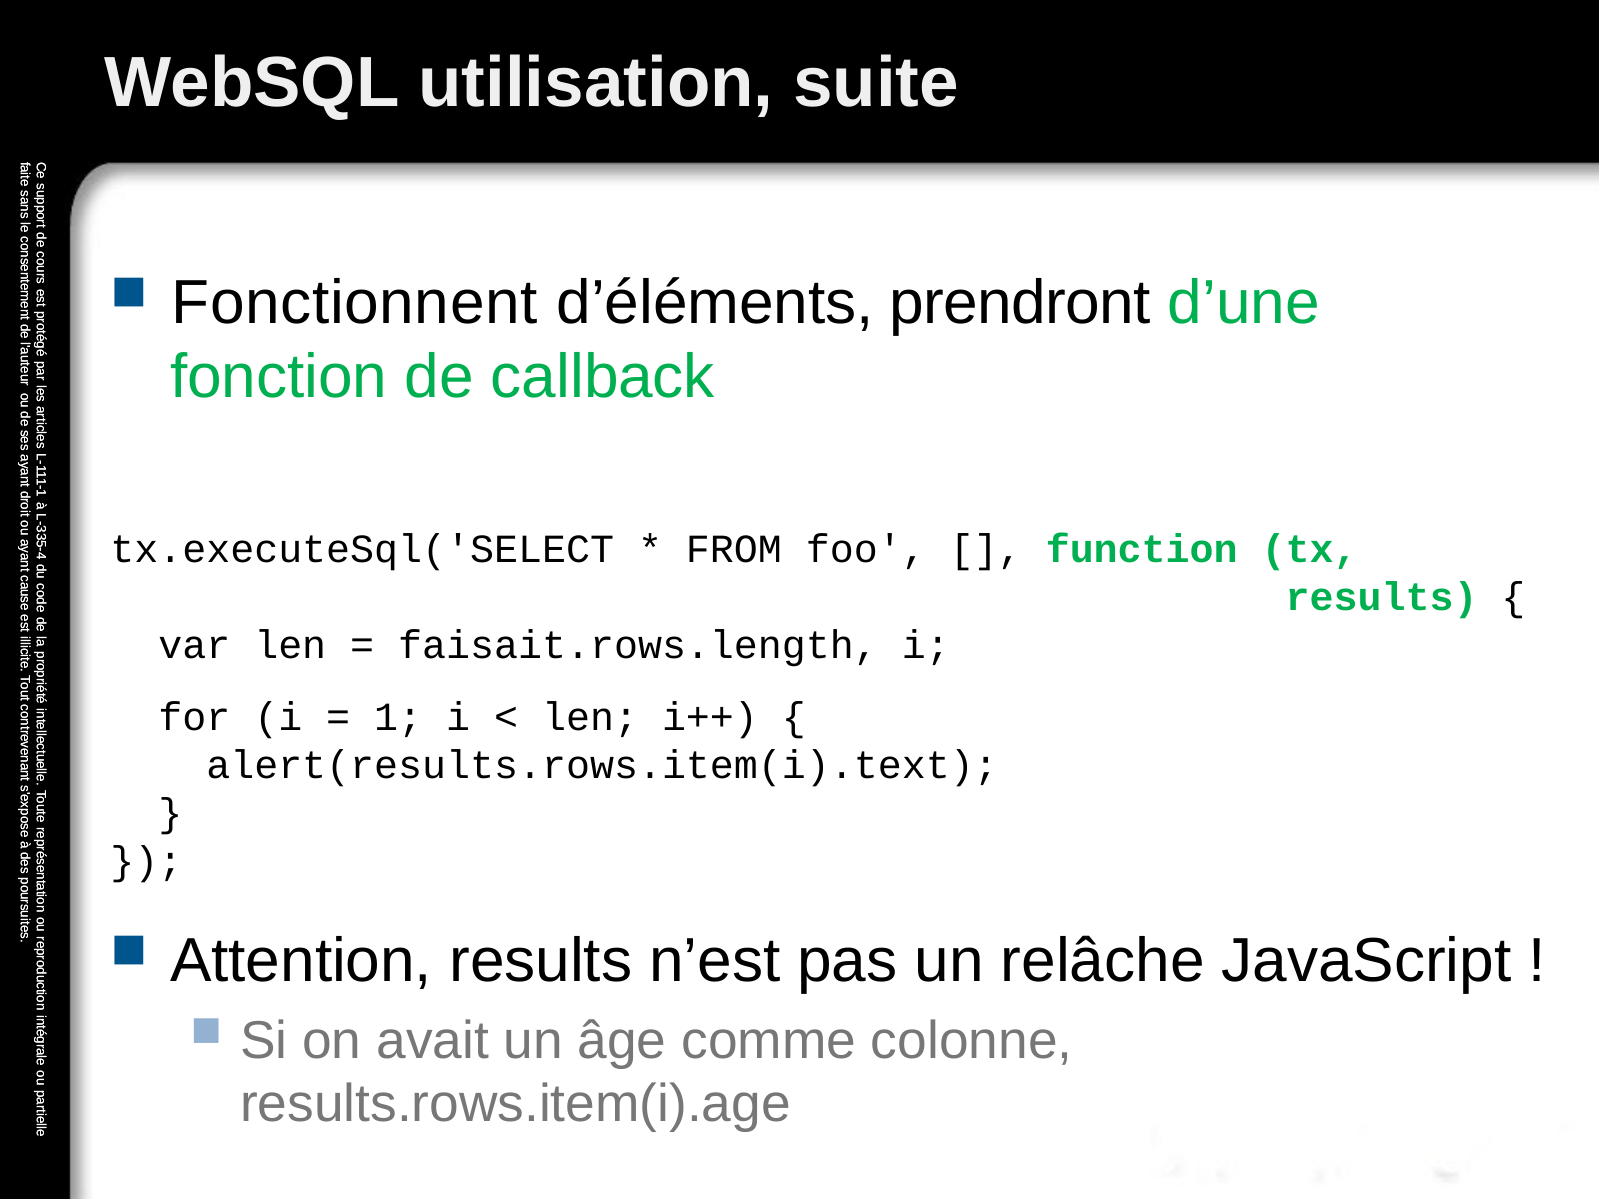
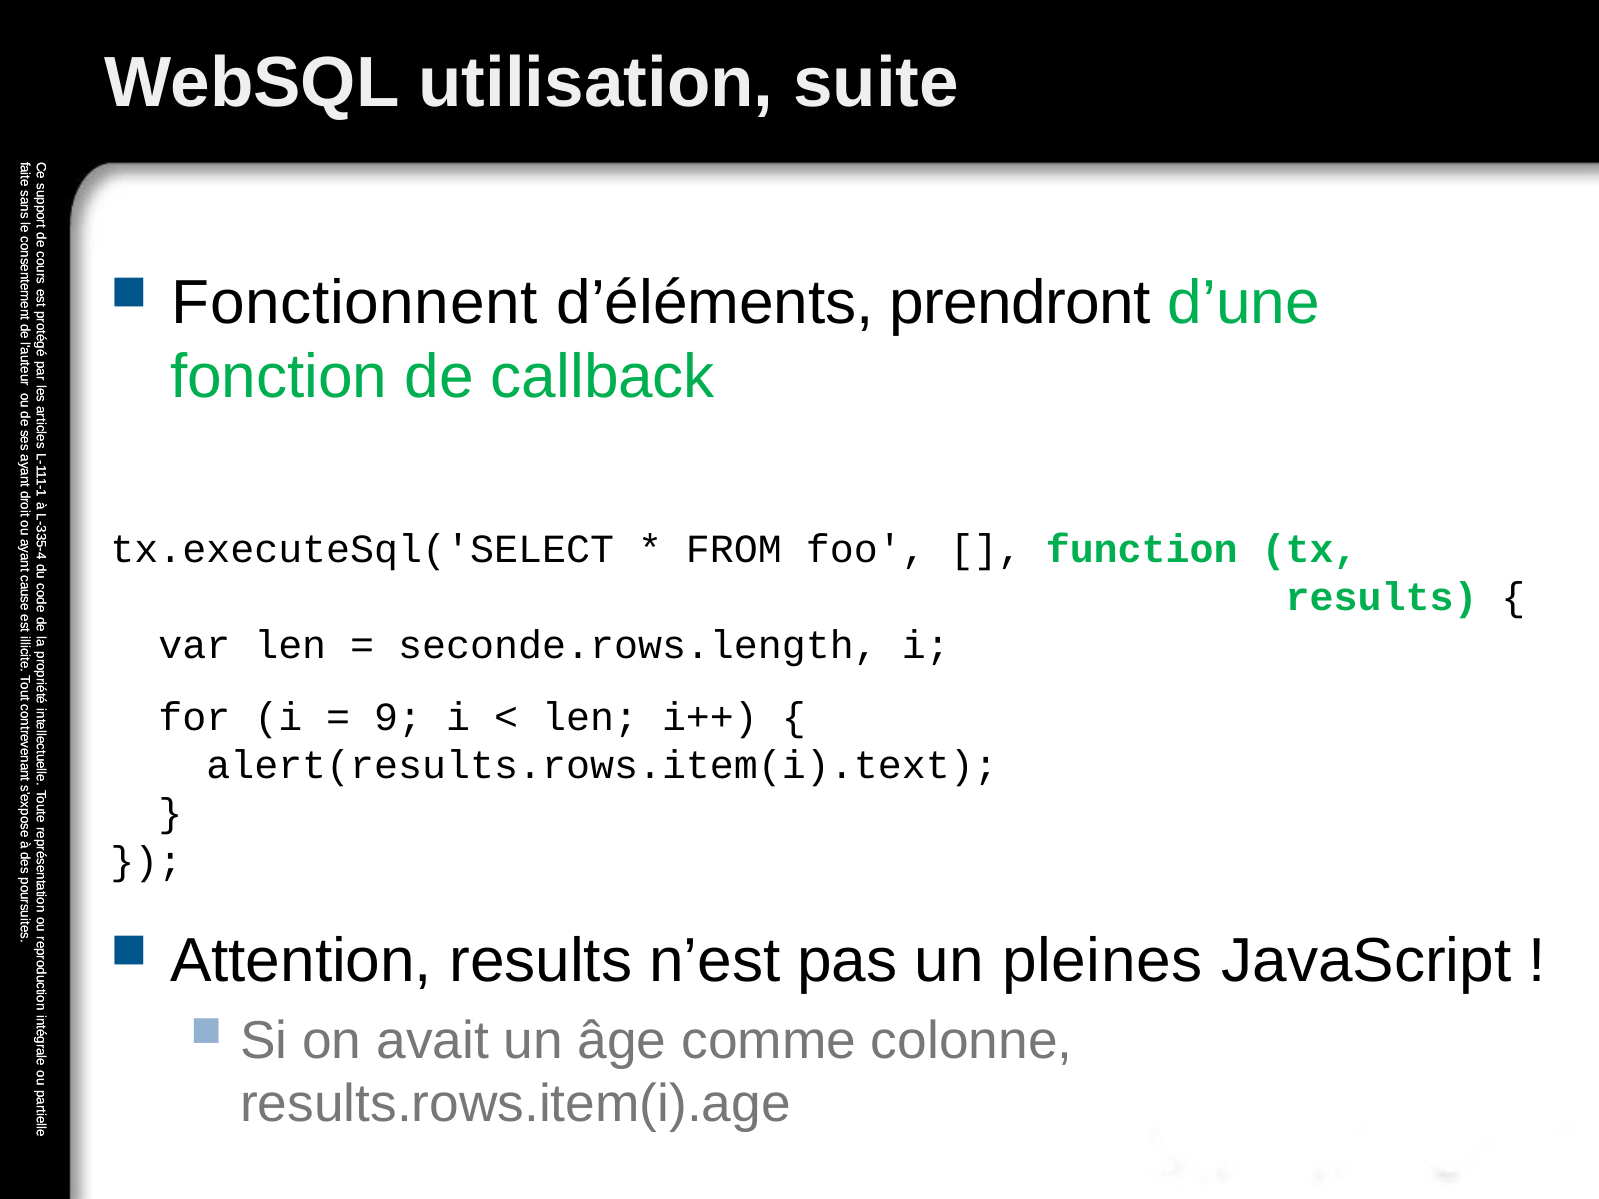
faisait.rows.length: faisait.rows.length -> seconde.rows.length
1 at (398, 717): 1 -> 9
relâche: relâche -> pleines
